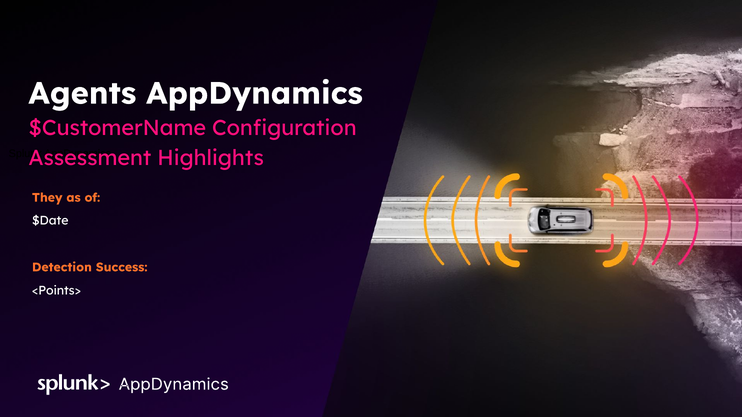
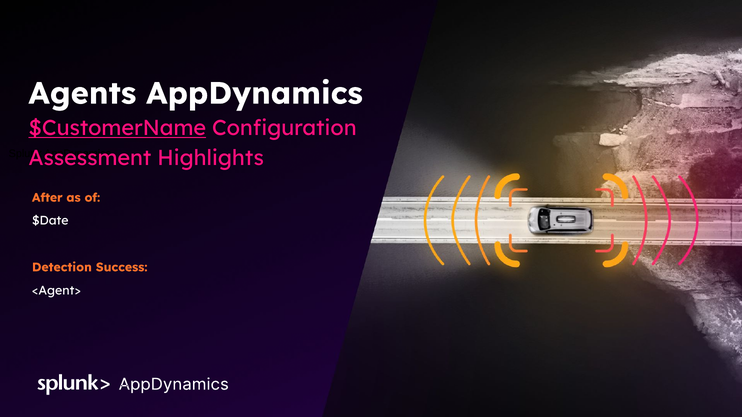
$CustomerName underline: none -> present
They: They -> After
<Points>: <Points> -> <Agent>
